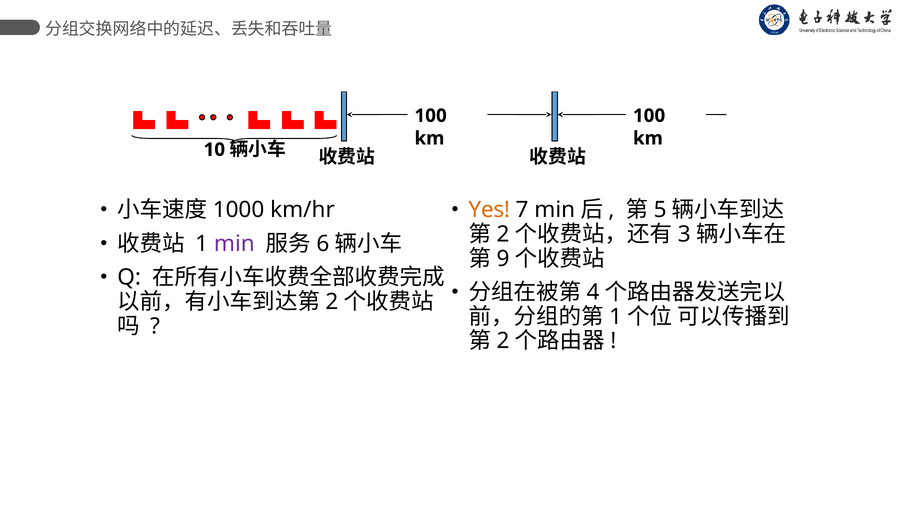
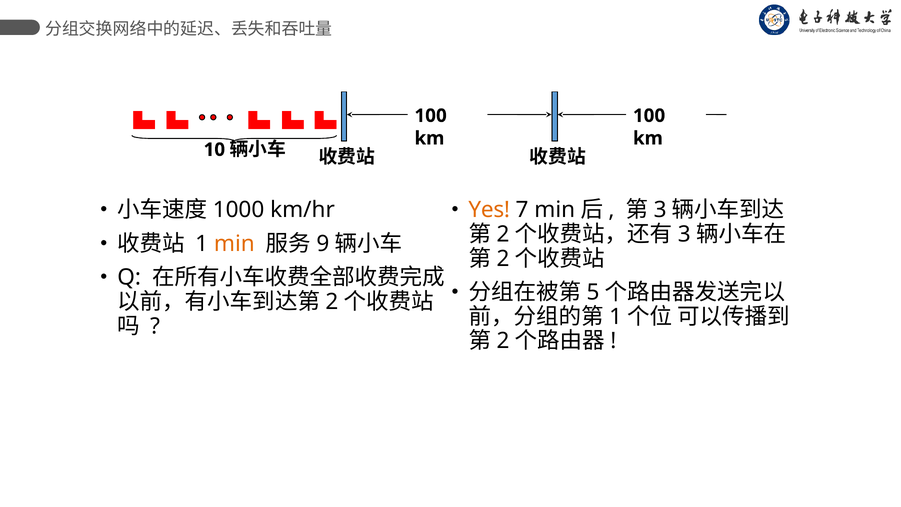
5 at (660, 210): 5 -> 3
min at (234, 244) colour: purple -> orange
6: 6 -> 9
9 at (503, 259): 9 -> 2
4: 4 -> 5
